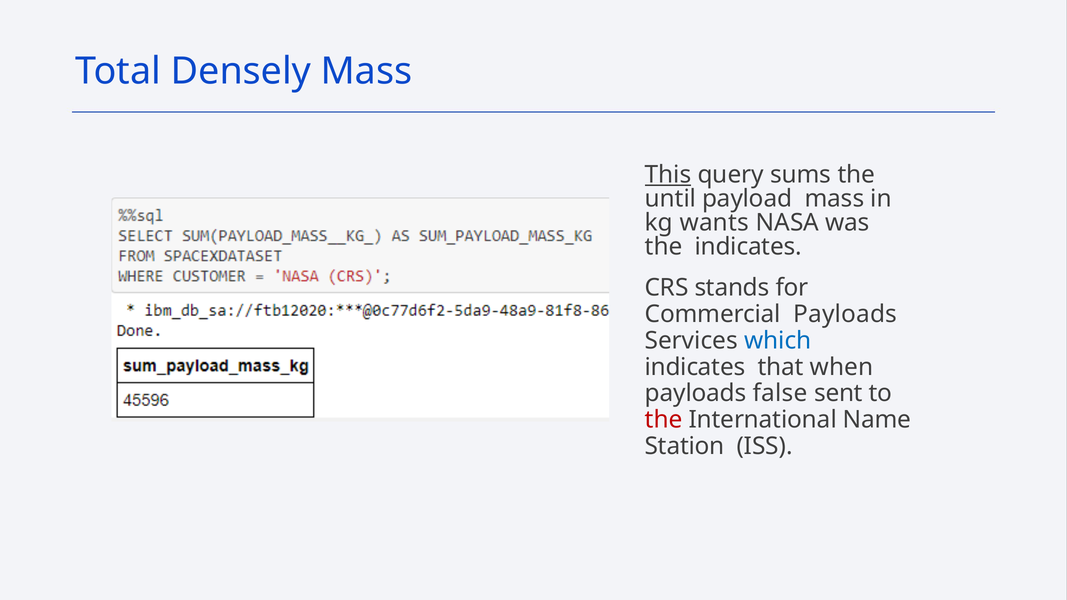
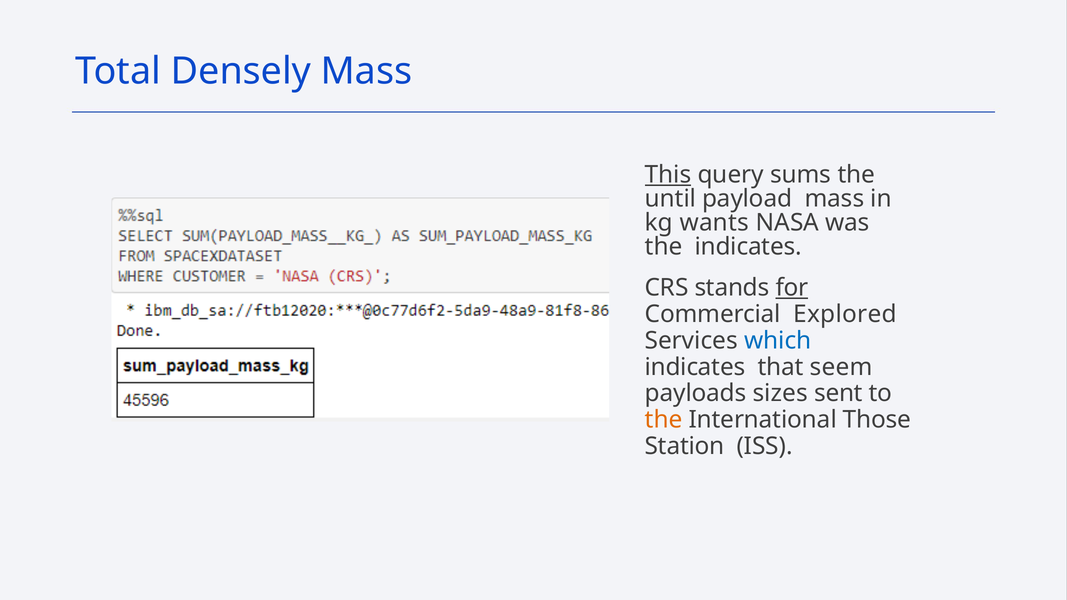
for underline: none -> present
Commercial Payloads: Payloads -> Explored
when: when -> seem
false: false -> sizes
the at (664, 420) colour: red -> orange
Name: Name -> Those
